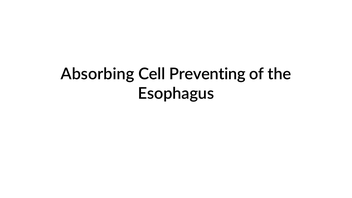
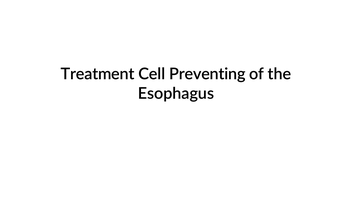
Absorbing: Absorbing -> Treatment
